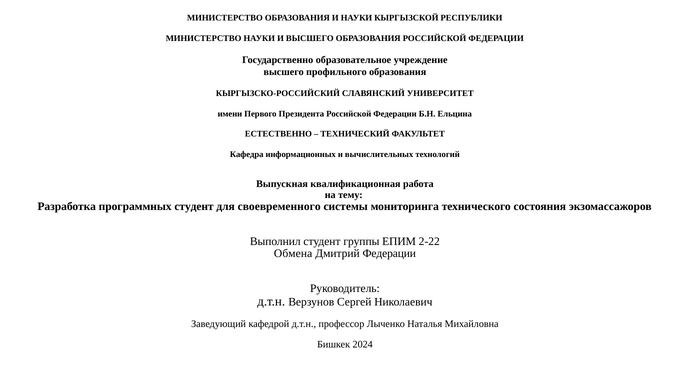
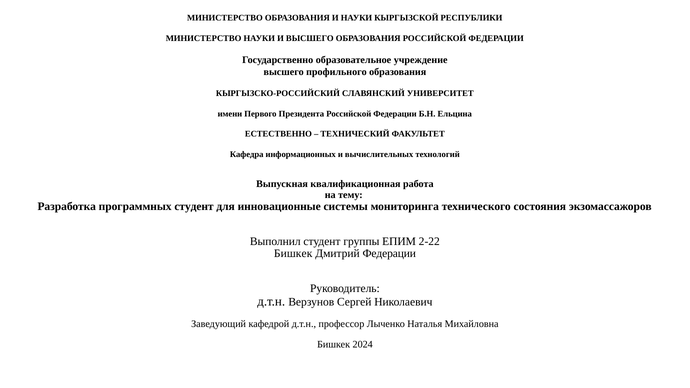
своевременного: своевременного -> инновационные
Обмена at (293, 254): Обмена -> Бишкек
